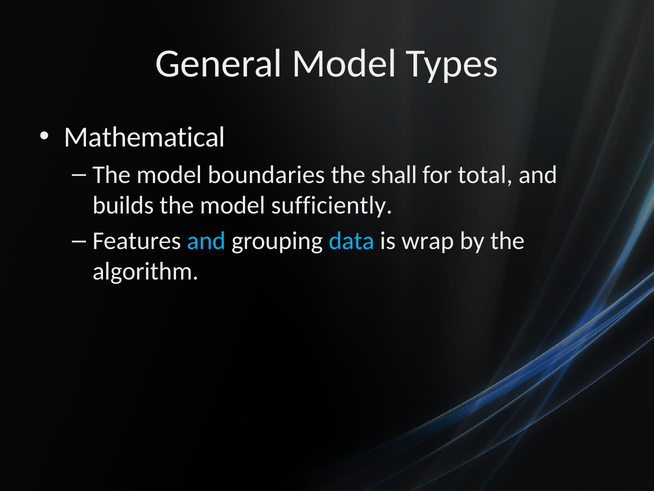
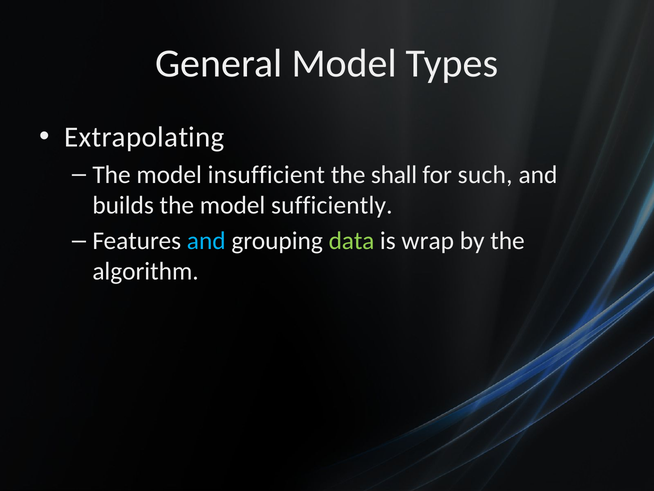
Mathematical: Mathematical -> Extrapolating
boundaries: boundaries -> insufficient
total: total -> such
data colour: light blue -> light green
